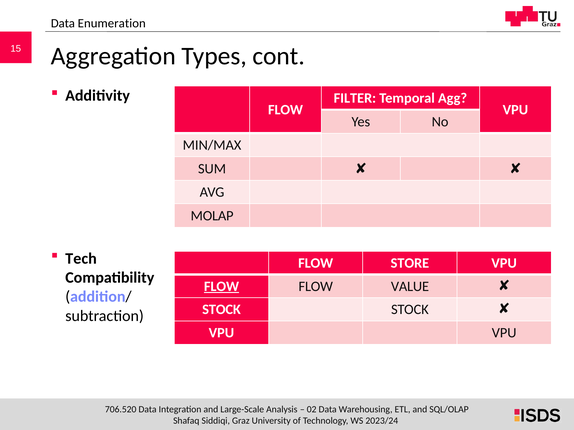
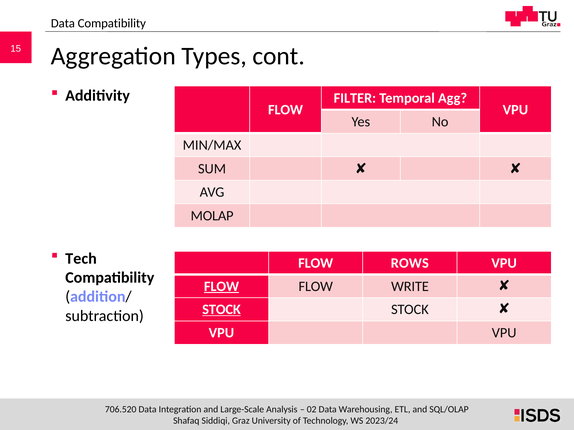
Data Enumeration: Enumeration -> Compatibility
STORE: STORE -> ROWS
VALUE: VALUE -> WRITE
STOCK at (222, 310) underline: none -> present
